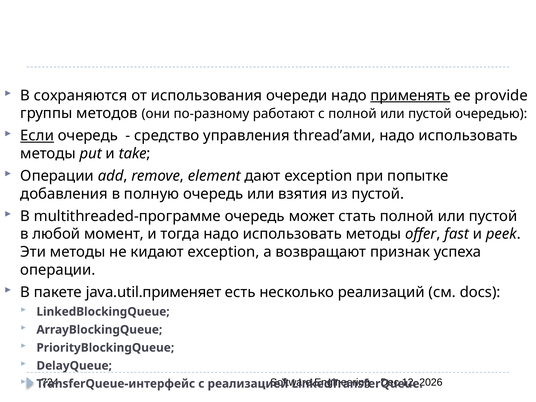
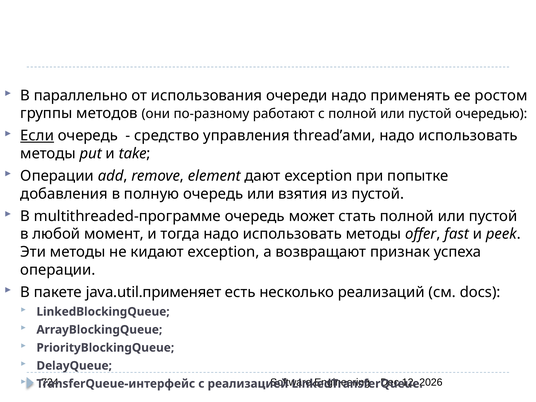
сохраняются: сохраняются -> параллельно
применять underline: present -> none
provide: provide -> ростом
